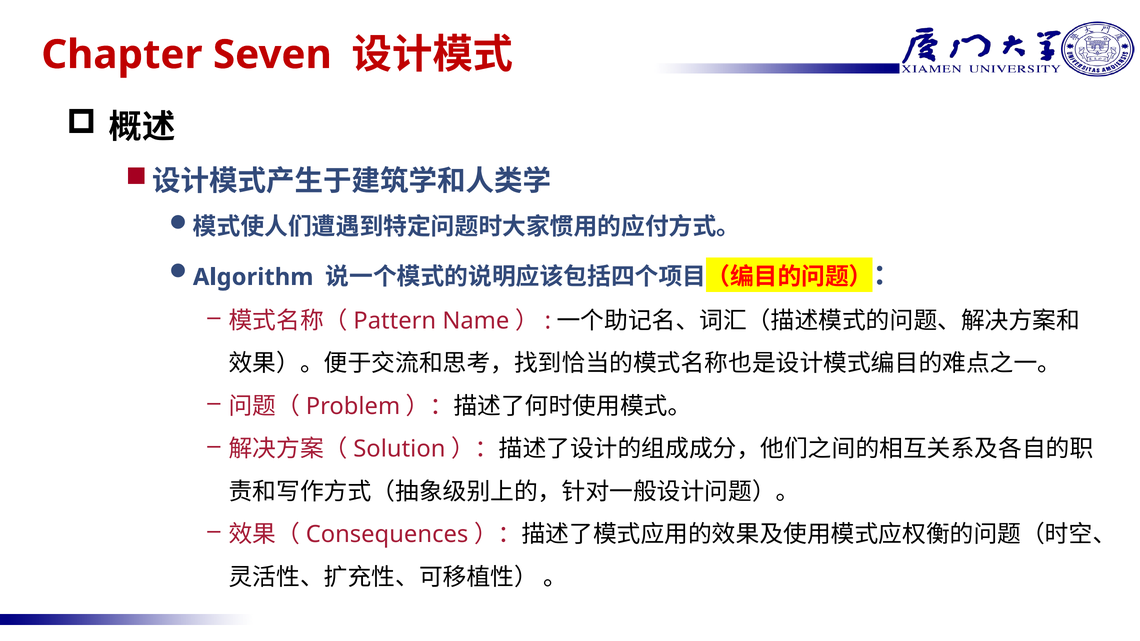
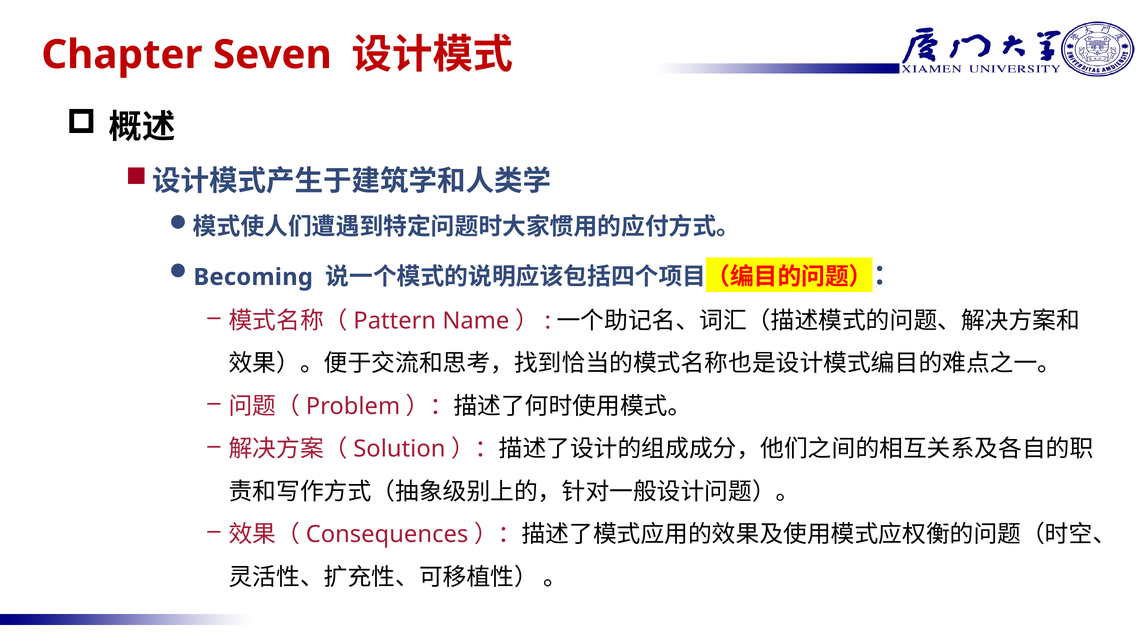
Algorithm: Algorithm -> Becoming
